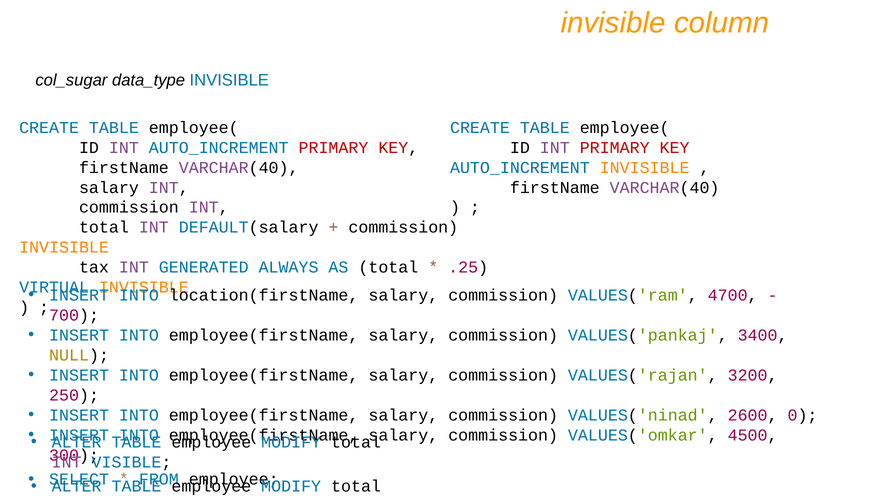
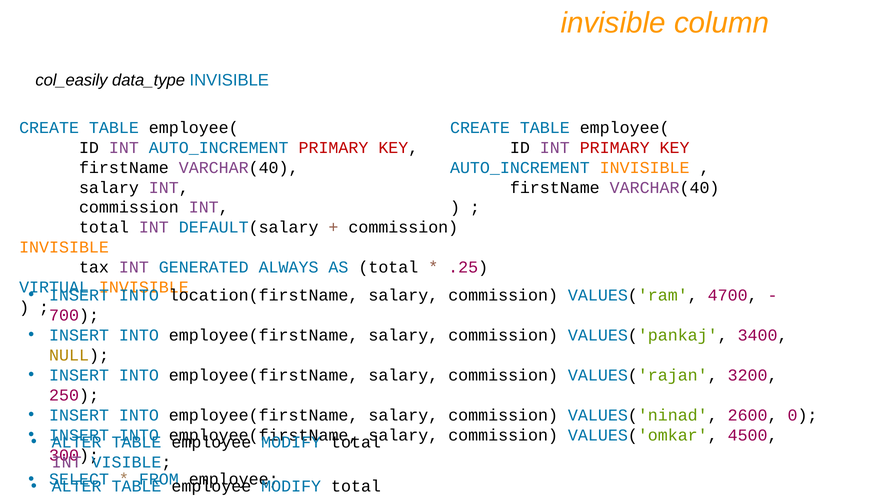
col_sugar: col_sugar -> col_easily
